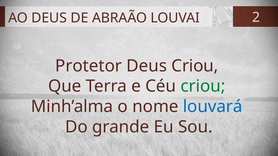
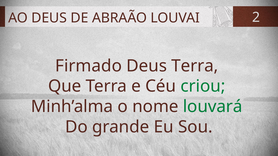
Protetor: Protetor -> Firmado
Deus Criou: Criou -> Terra
louvará colour: blue -> green
